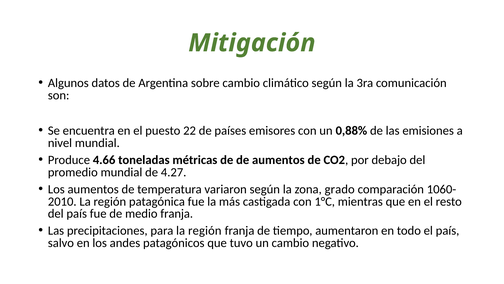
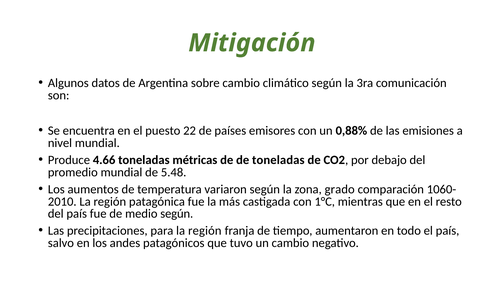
de aumentos: aumentos -> toneladas
4.27: 4.27 -> 5.48
medio franja: franja -> según
